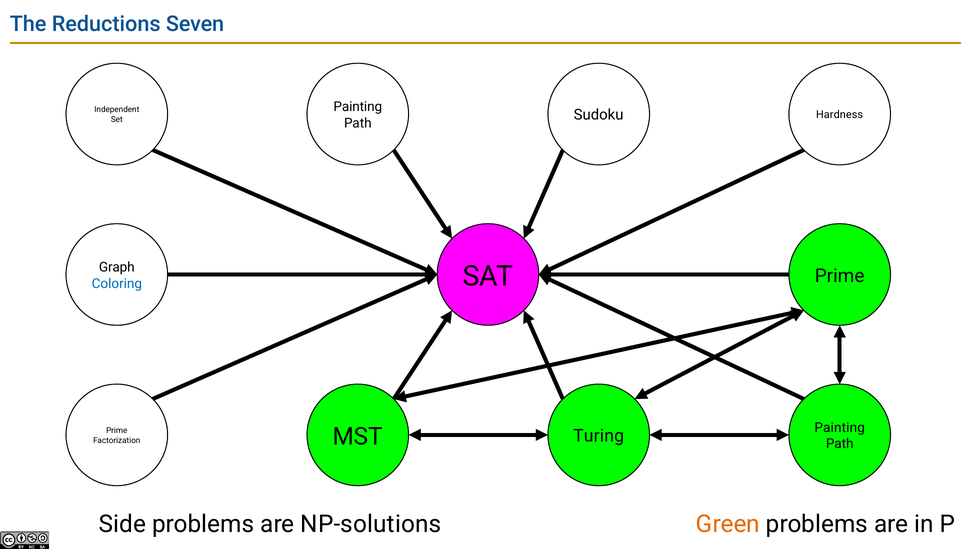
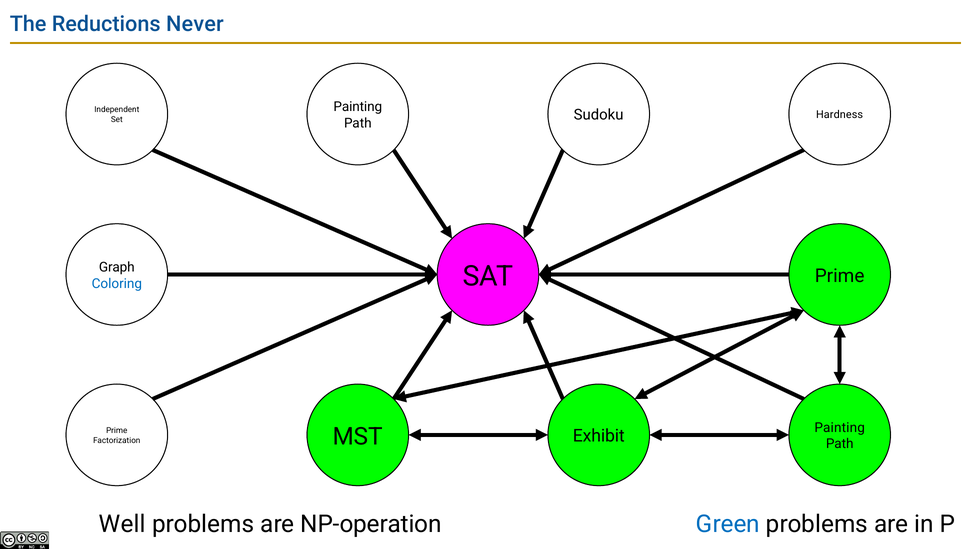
Seven: Seven -> Never
Turing: Turing -> Exhibit
Side: Side -> Well
NP-solutions: NP-solutions -> NP-operation
Green colour: orange -> blue
